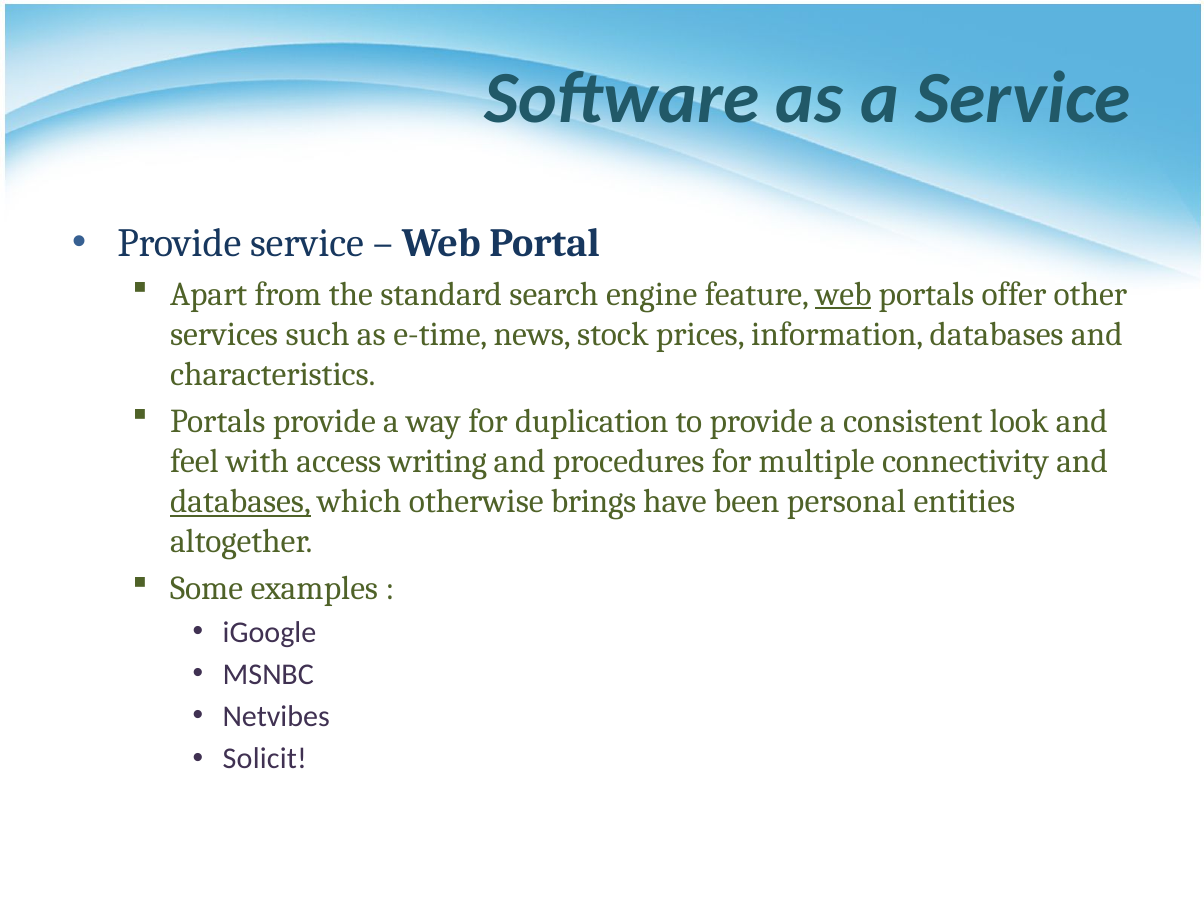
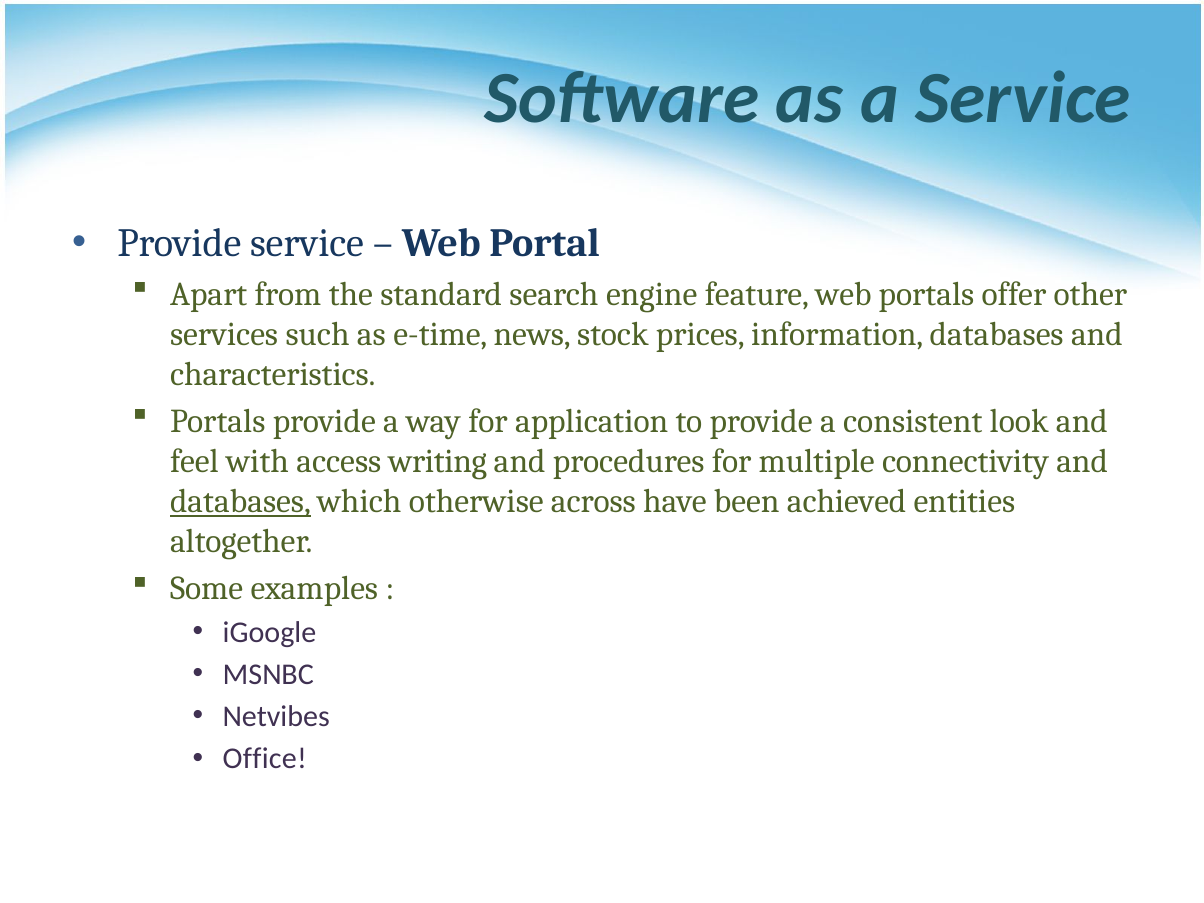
web at (843, 294) underline: present -> none
duplication: duplication -> application
brings: brings -> across
personal: personal -> achieved
Solicit: Solicit -> Office
